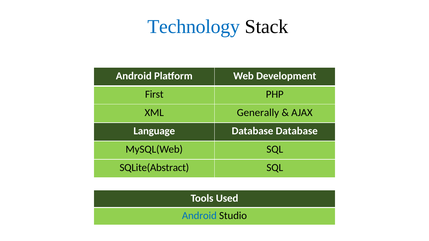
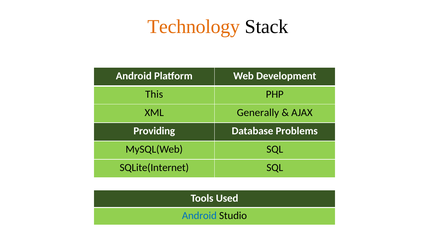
Technology colour: blue -> orange
First: First -> This
Language: Language -> Providing
Database Database: Database -> Problems
SQLite(Abstract: SQLite(Abstract -> SQLite(Internet
